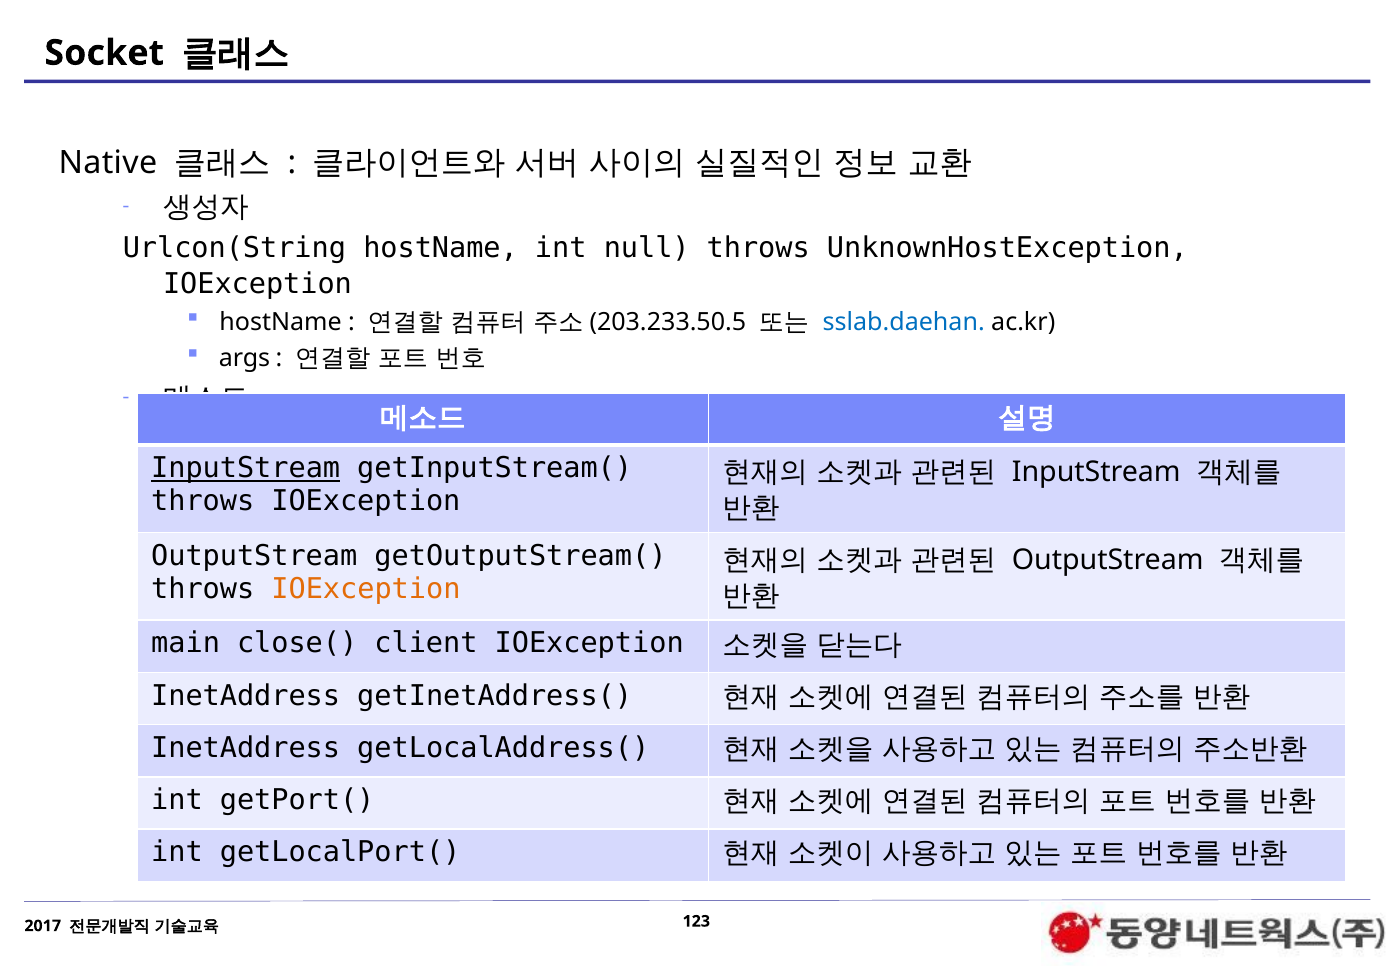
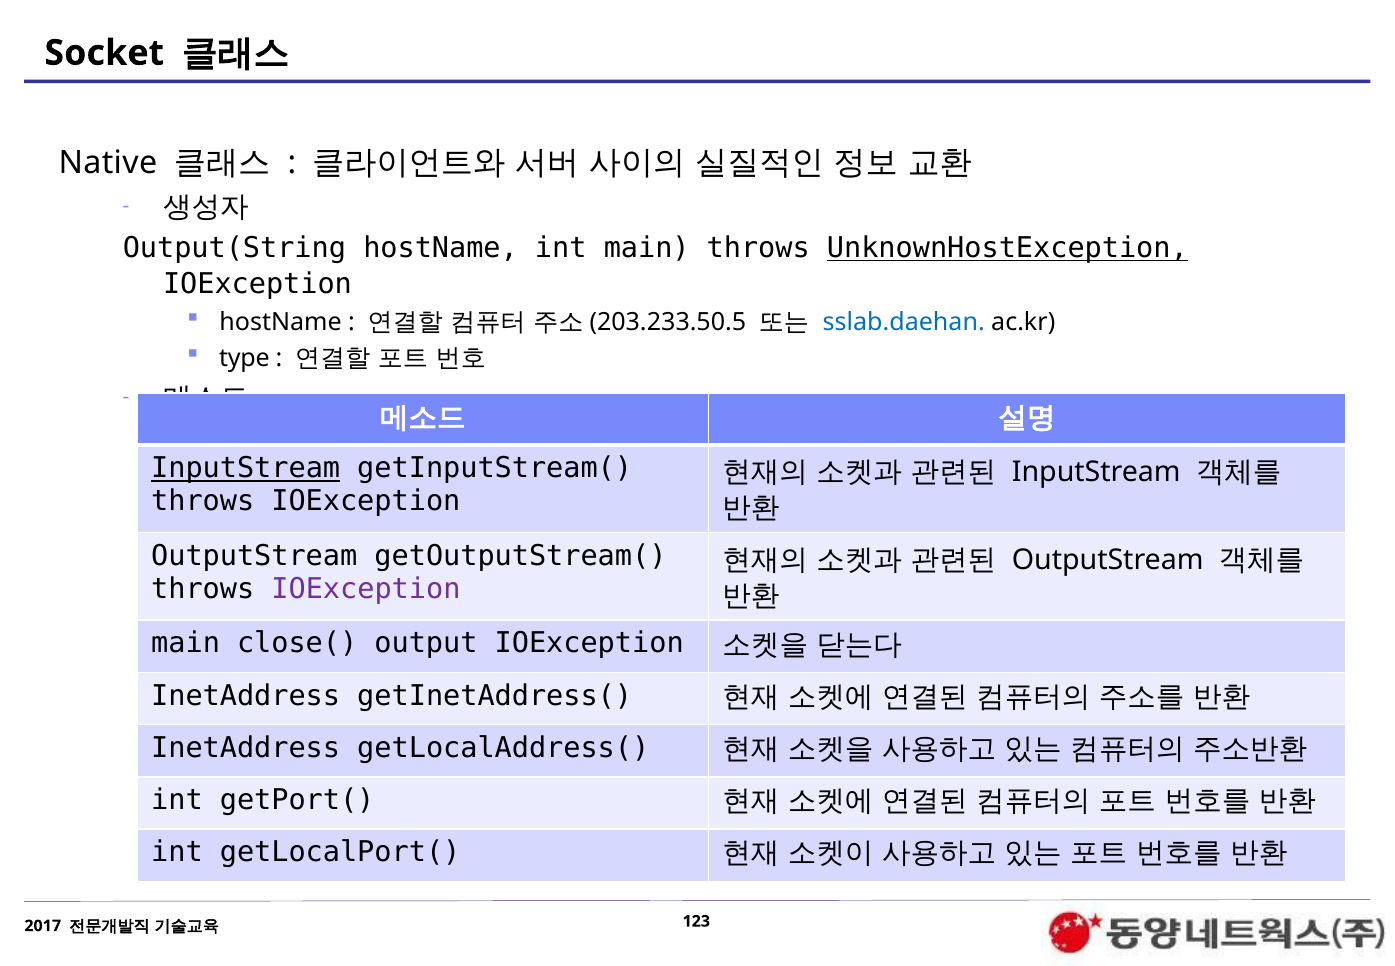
Urlcon(String: Urlcon(String -> Output(String
int null: null -> main
UnknownHostException underline: none -> present
args: args -> type
IOException at (366, 589) colour: orange -> purple
client: client -> output
